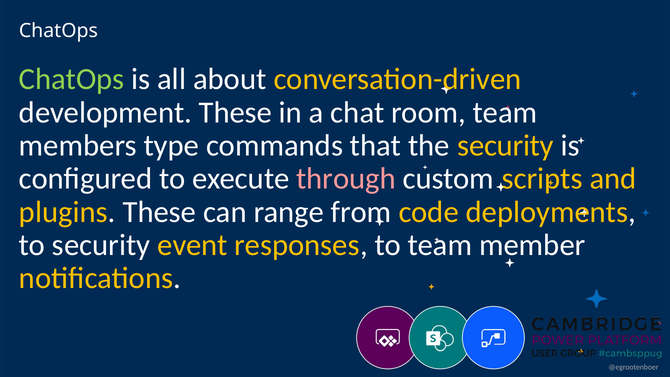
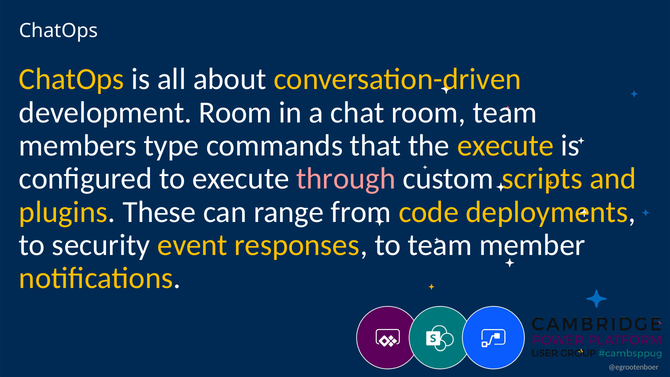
ChatOps at (72, 79) colour: light green -> yellow
development These: These -> Room
the security: security -> execute
